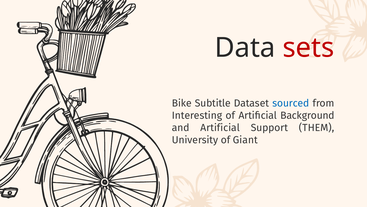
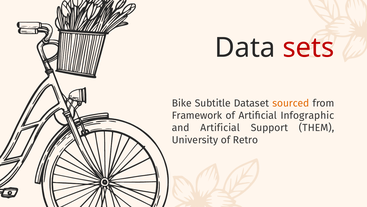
sourced colour: blue -> orange
Interesting: Interesting -> Framework
Background: Background -> Infographic
Giant: Giant -> Retro
